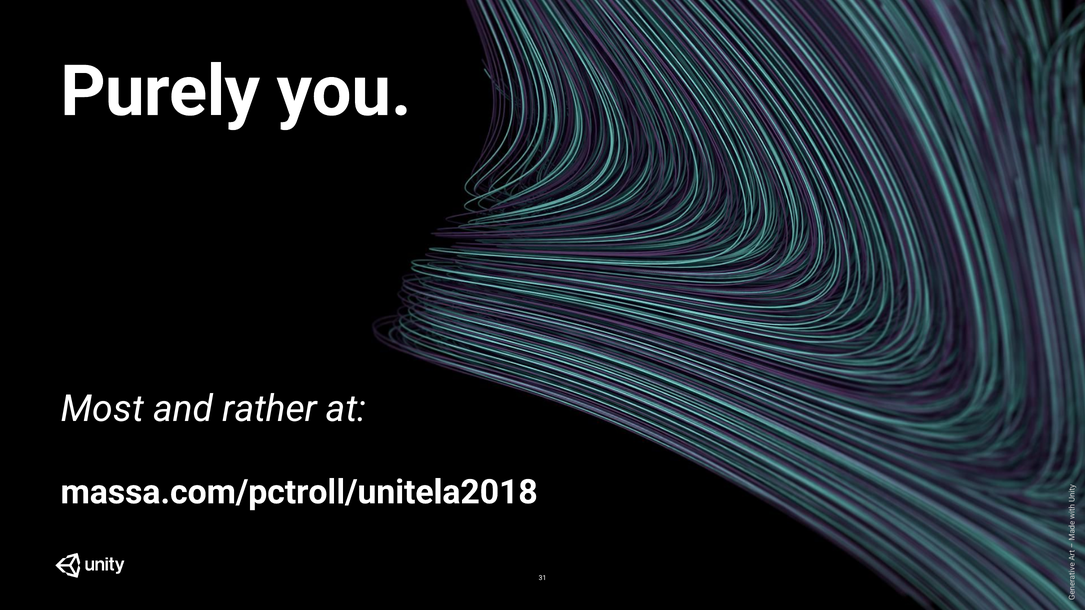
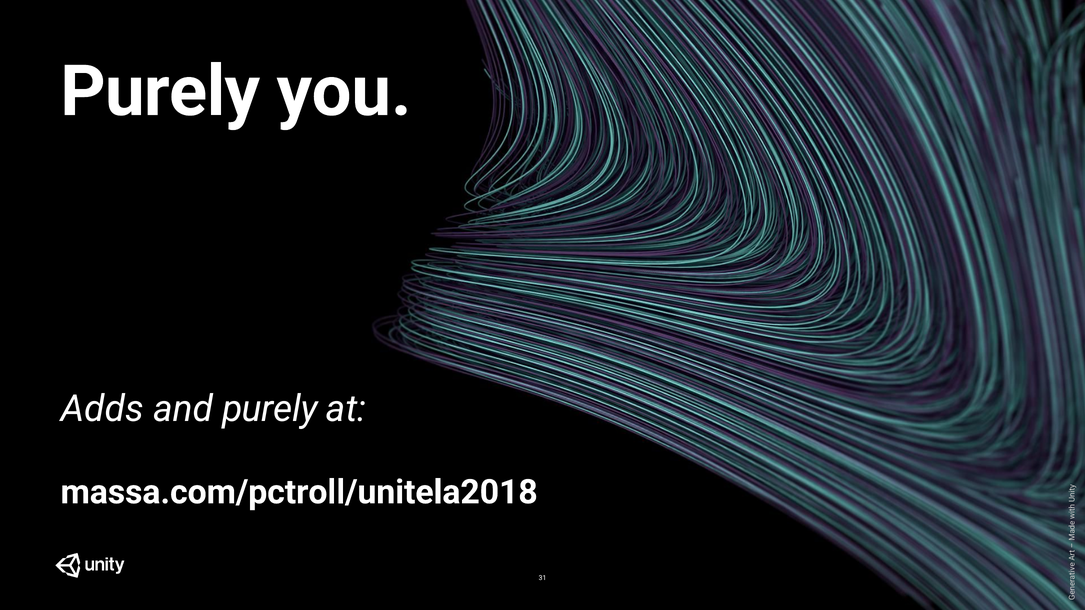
Most: Most -> Adds
and rather: rather -> purely
